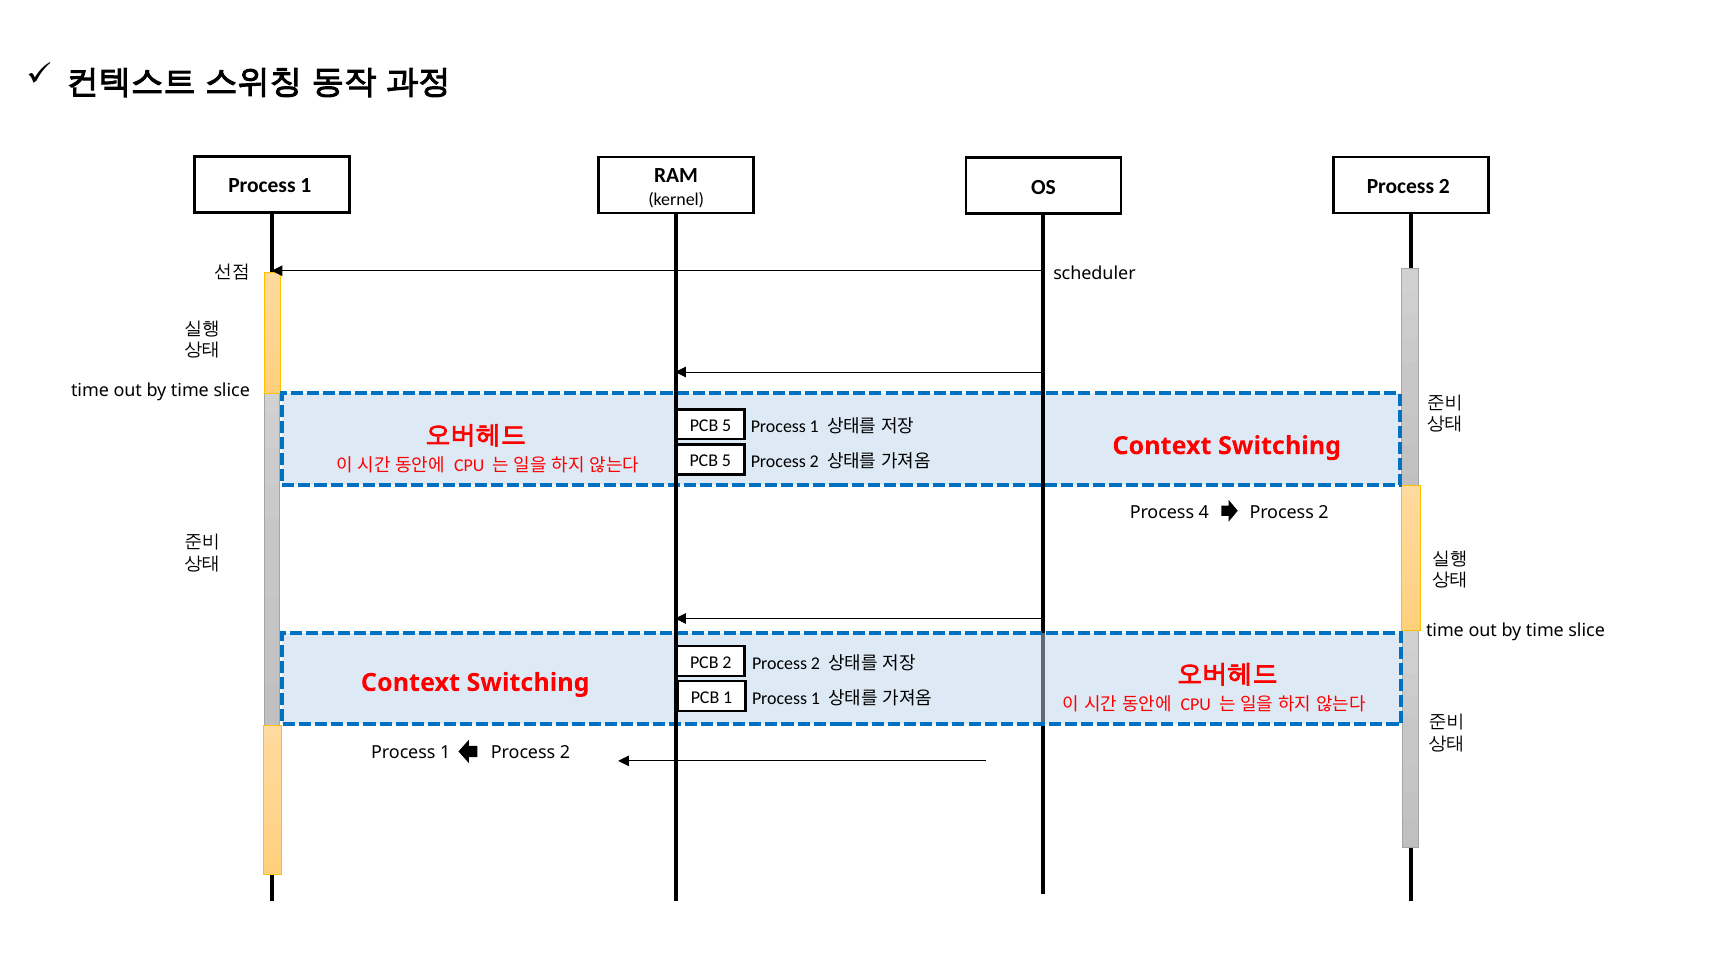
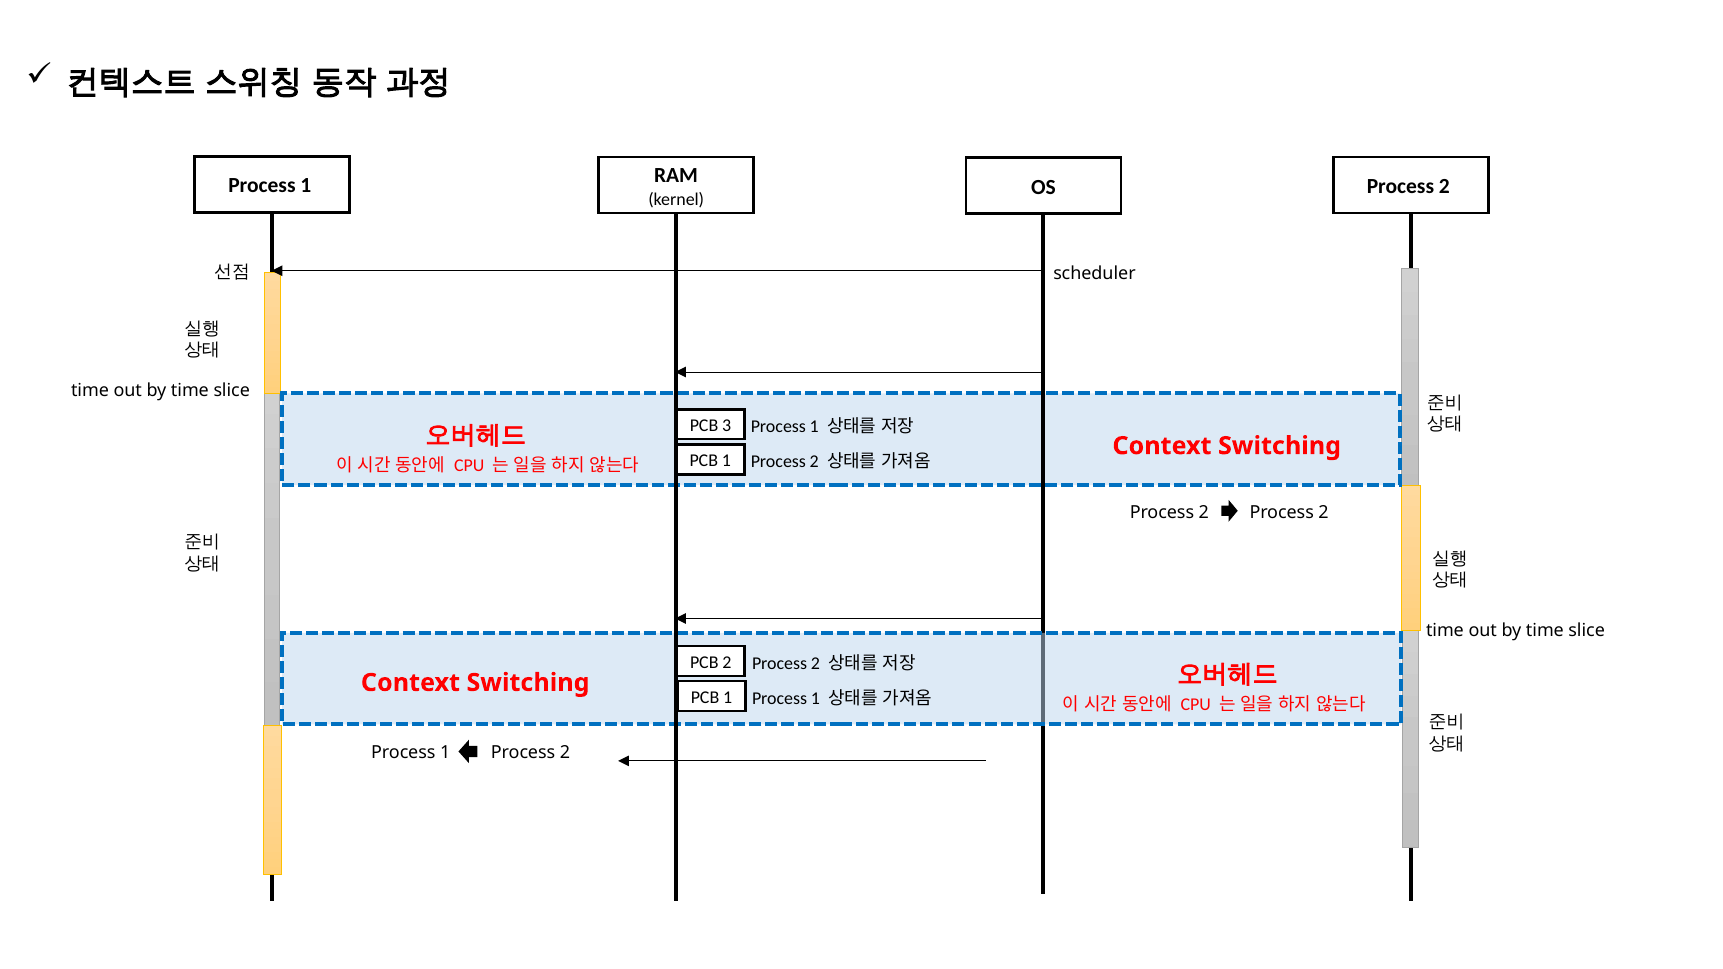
5 at (727, 426): 5 -> 3
5 at (726, 461): 5 -> 1
4 at (1204, 512): 4 -> 2
